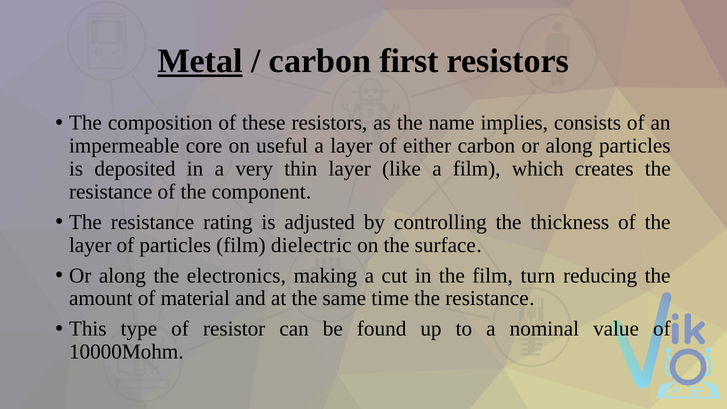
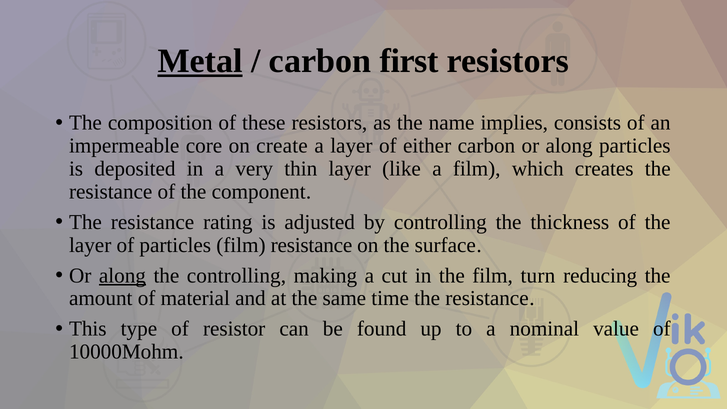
useful: useful -> create
film dielectric: dielectric -> resistance
along at (122, 275) underline: none -> present
the electronics: electronics -> controlling
